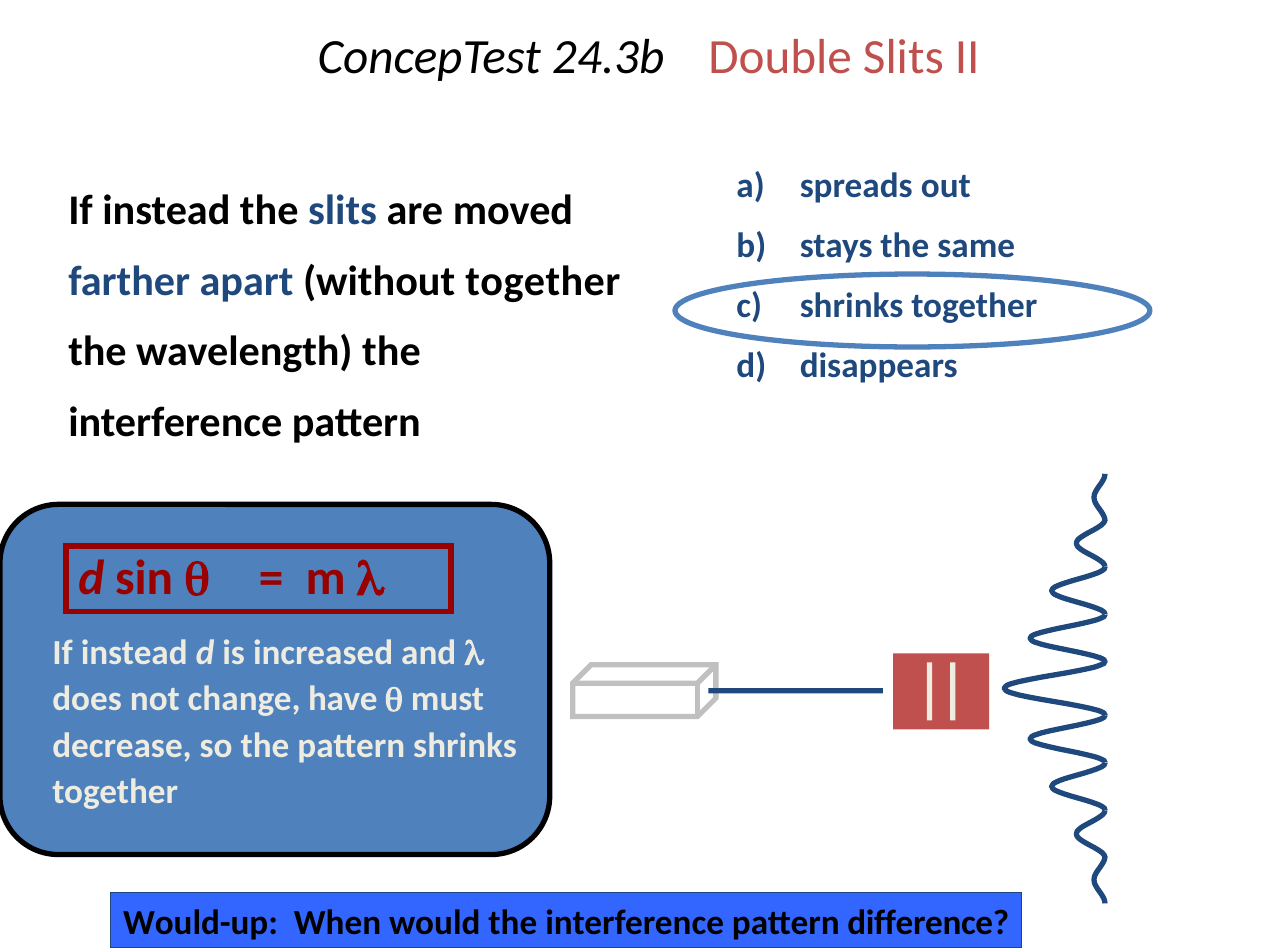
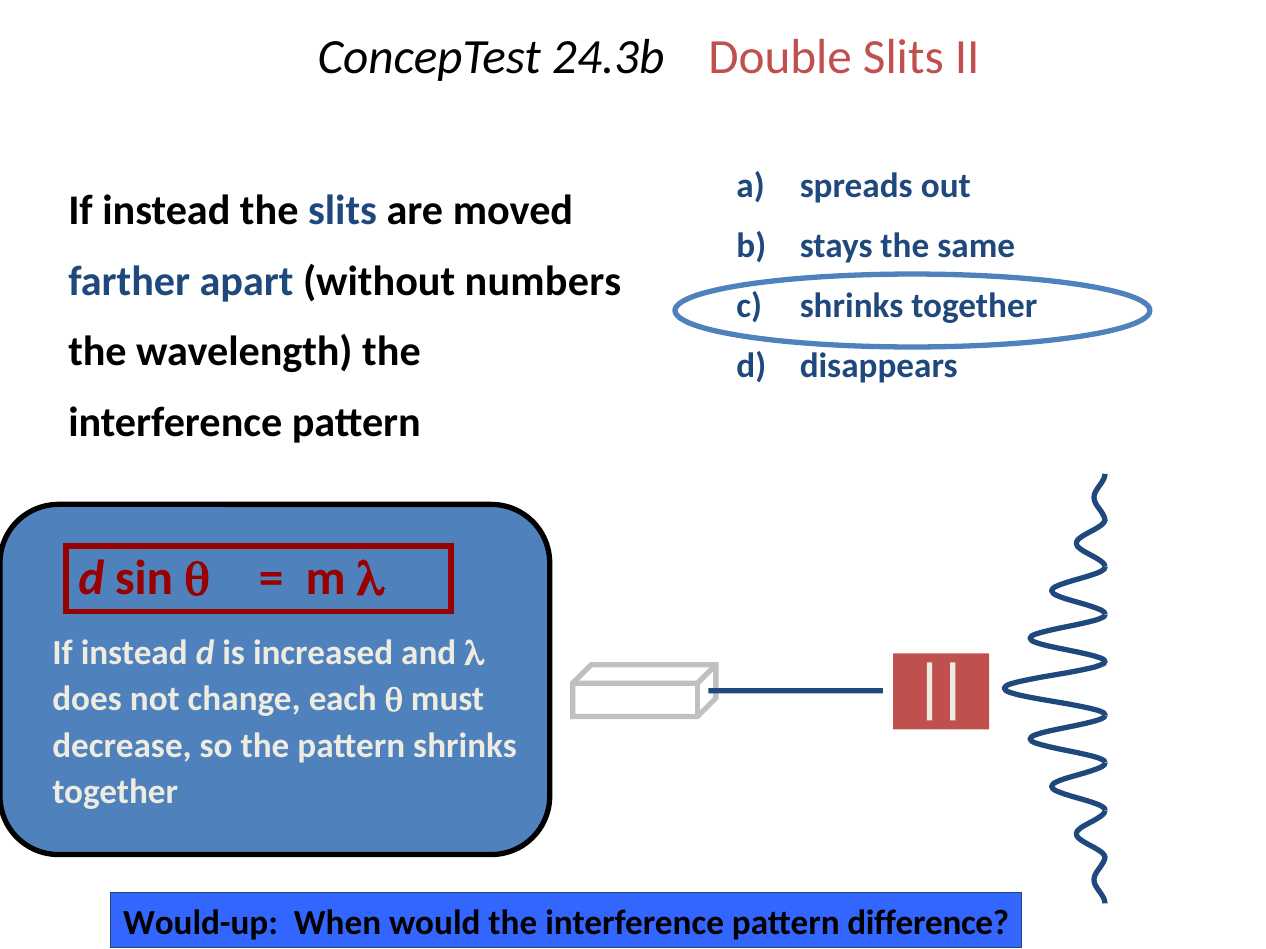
without together: together -> numbers
have: have -> each
